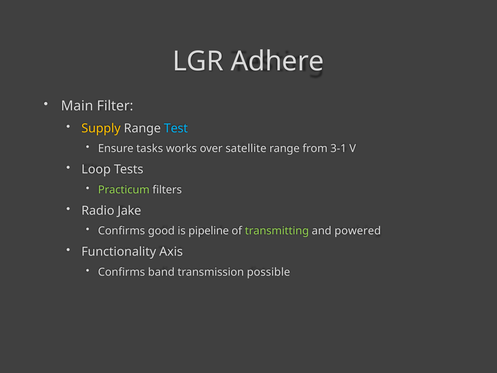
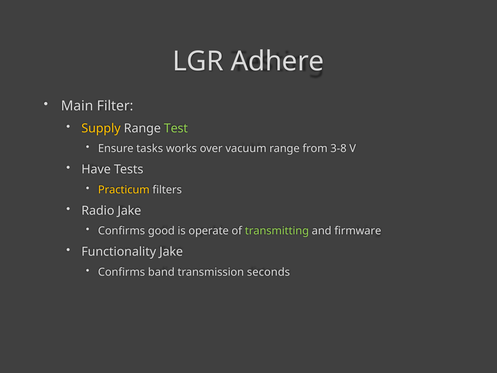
Test colour: light blue -> light green
satellite: satellite -> vacuum
3-1: 3-1 -> 3-8
Loop: Loop -> Have
Practicum colour: light green -> yellow
pipeline: pipeline -> operate
powered: powered -> firmware
Functionality Axis: Axis -> Jake
possible: possible -> seconds
